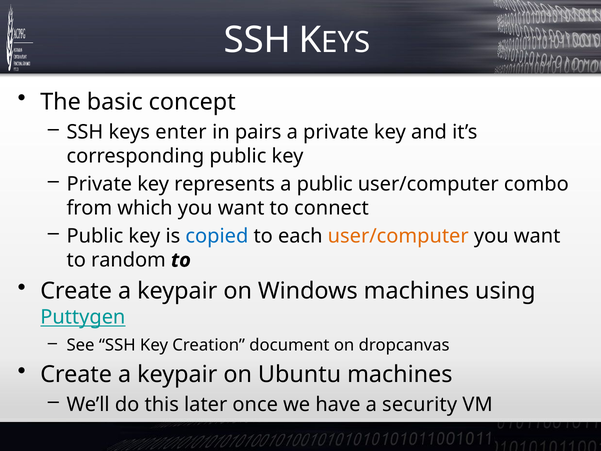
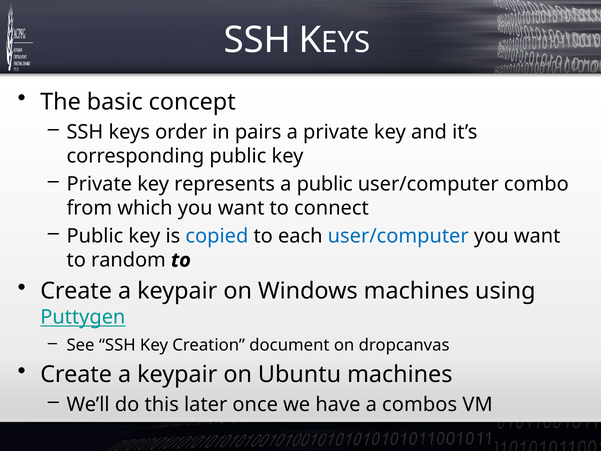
enter: enter -> order
user/computer at (398, 236) colour: orange -> blue
security: security -> combos
